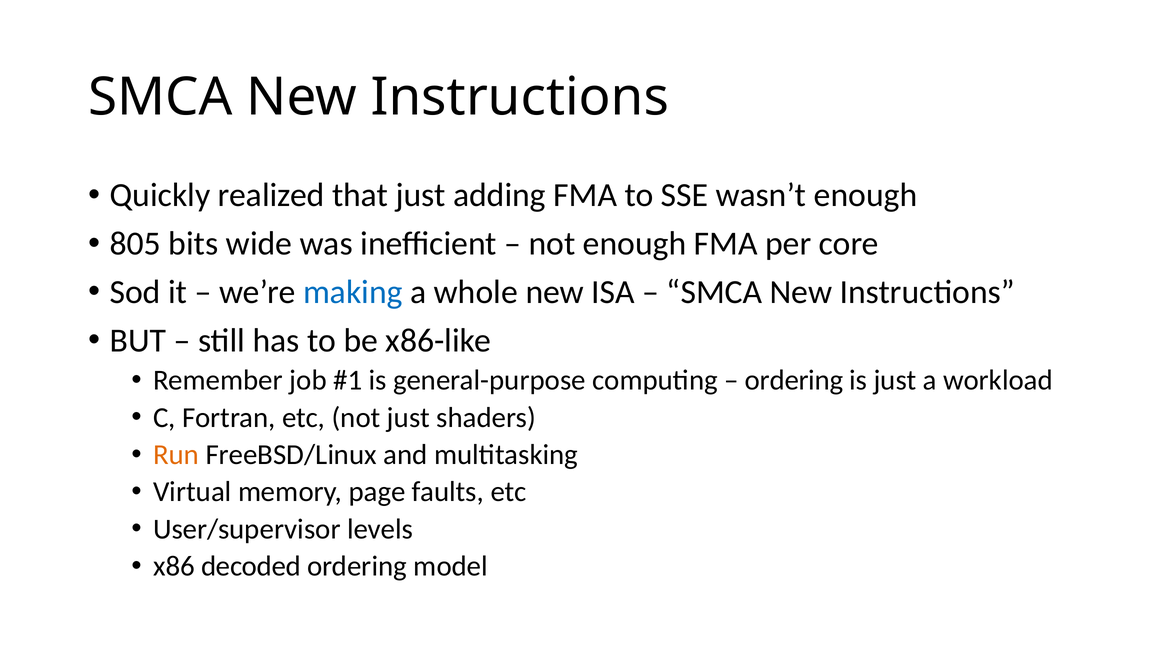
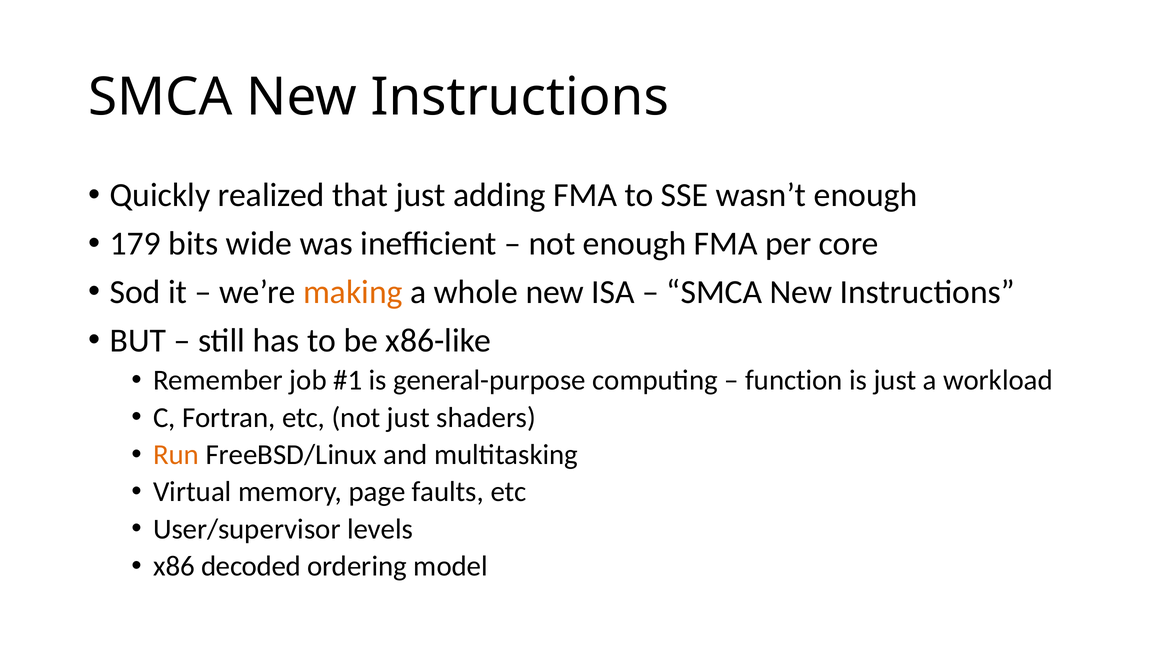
805: 805 -> 179
making colour: blue -> orange
ordering at (794, 380): ordering -> function
